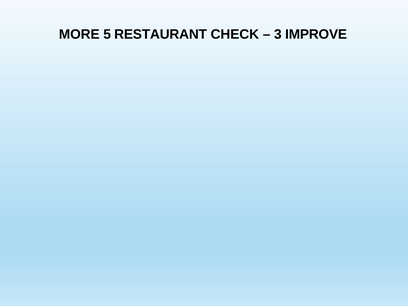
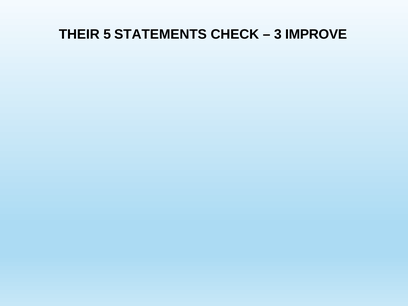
MORE: MORE -> THEIR
RESTAURANT: RESTAURANT -> STATEMENTS
